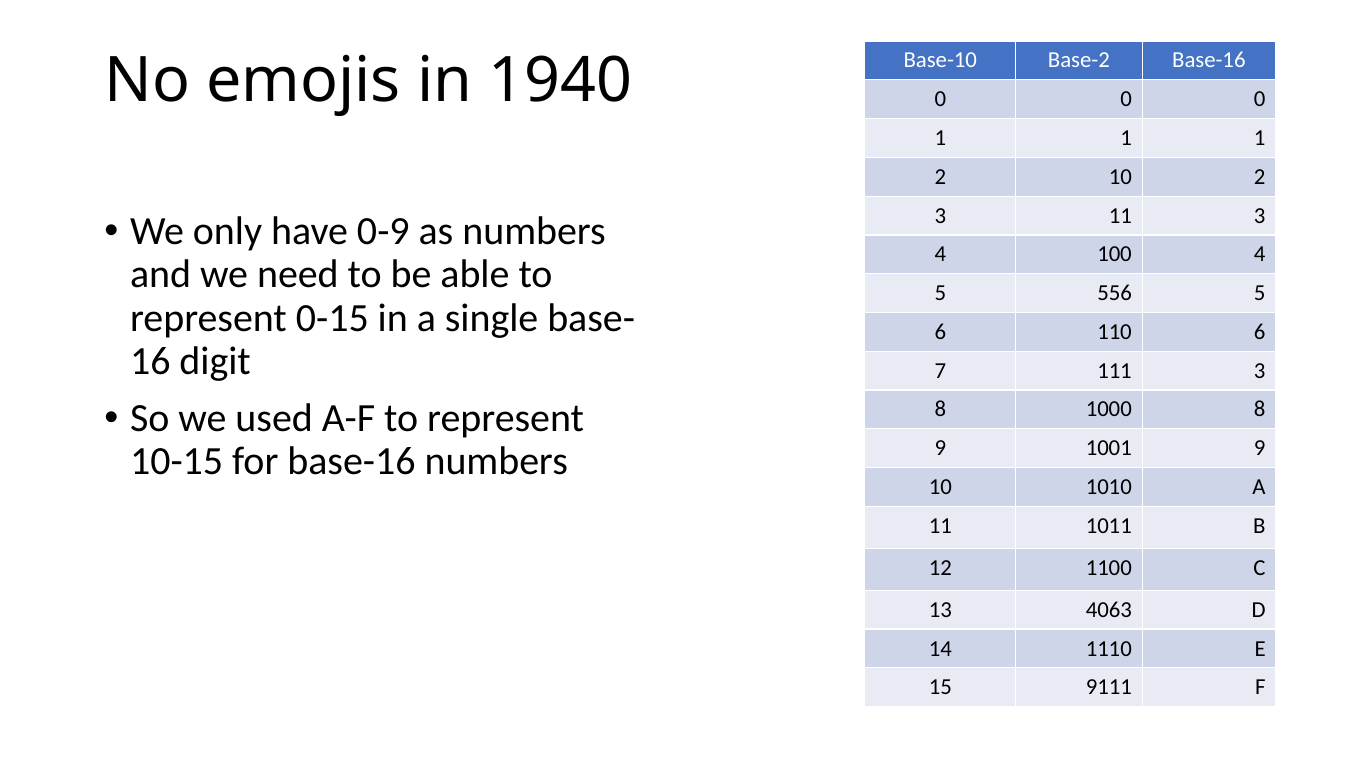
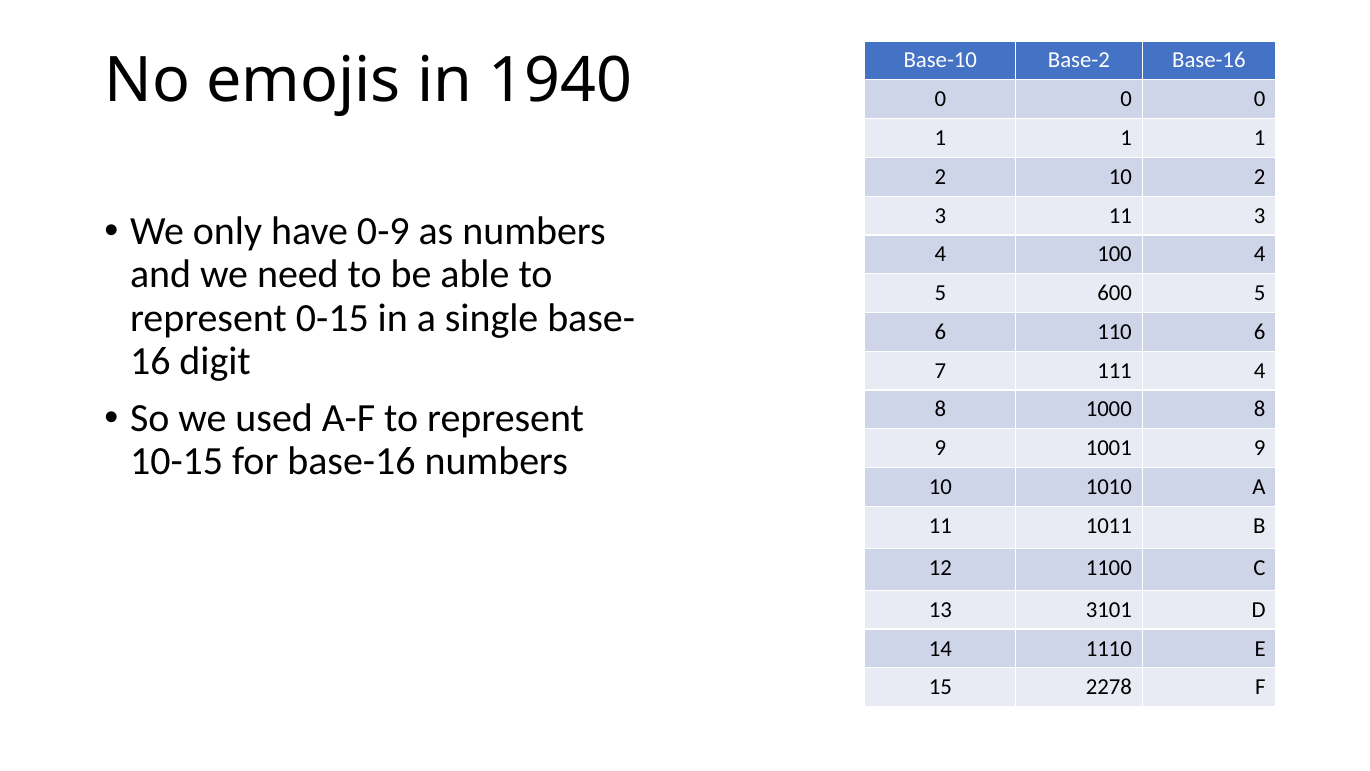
556: 556 -> 600
111 3: 3 -> 4
4063: 4063 -> 3101
9111: 9111 -> 2278
